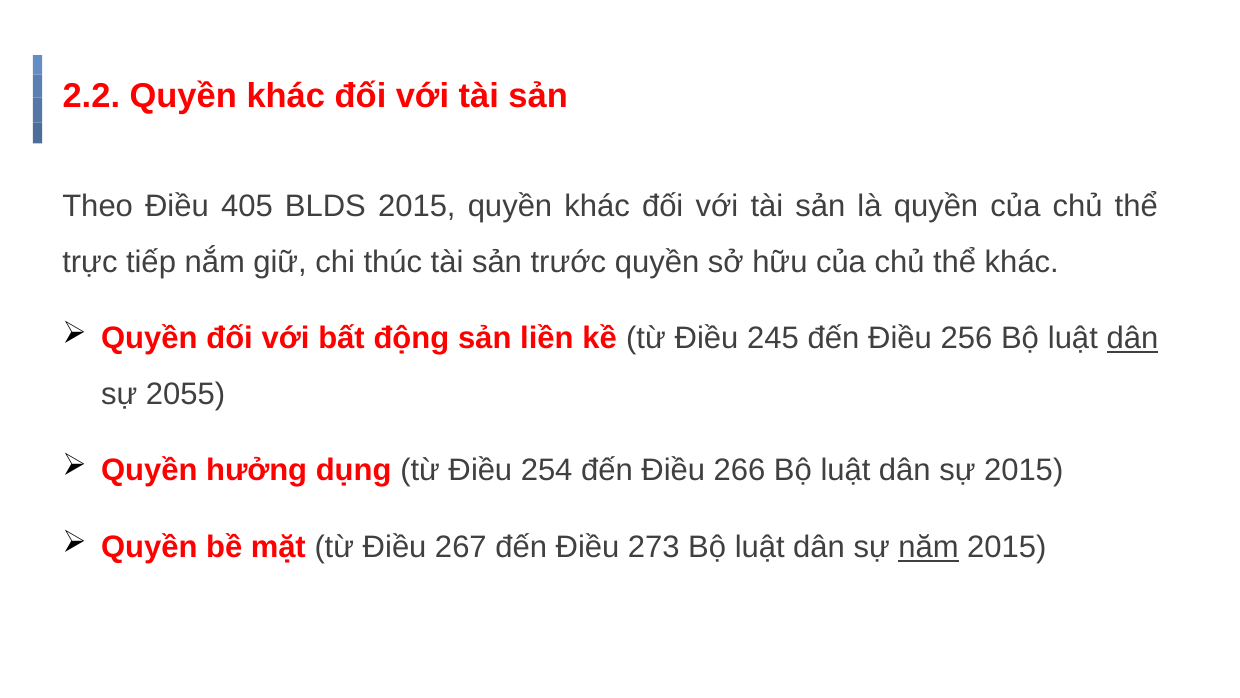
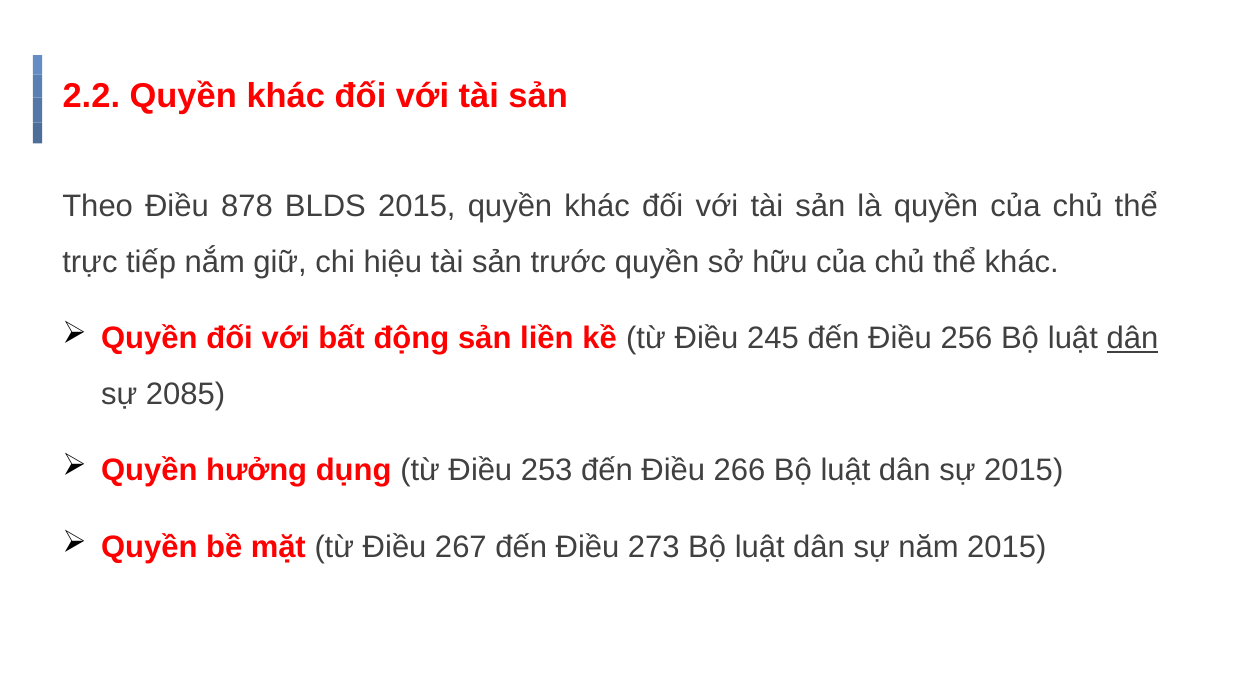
405: 405 -> 878
thúc: thúc -> hiệu
2055: 2055 -> 2085
254: 254 -> 253
năm underline: present -> none
